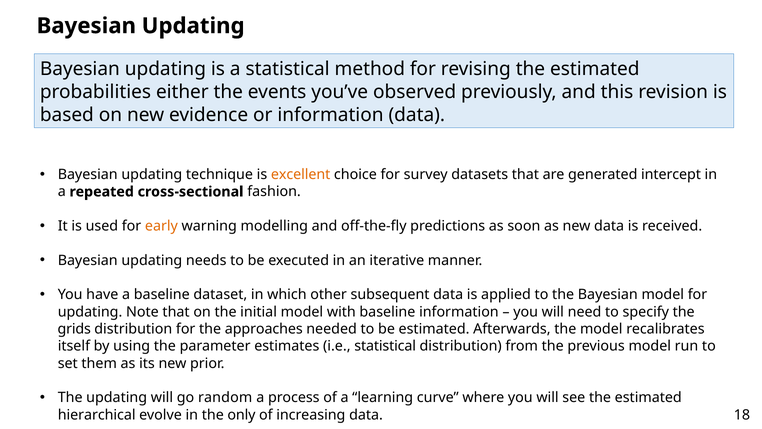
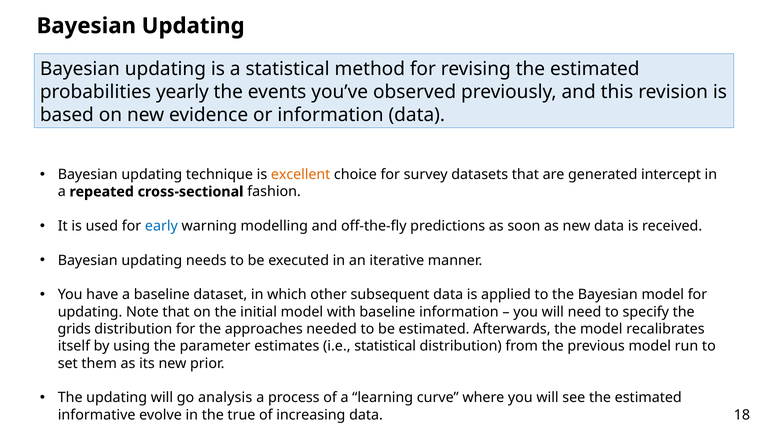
either: either -> yearly
early colour: orange -> blue
random: random -> analysis
hierarchical: hierarchical -> informative
only: only -> true
